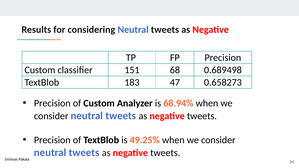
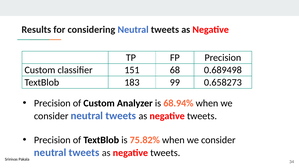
47: 47 -> 99
49.25%: 49.25% -> 75.82%
